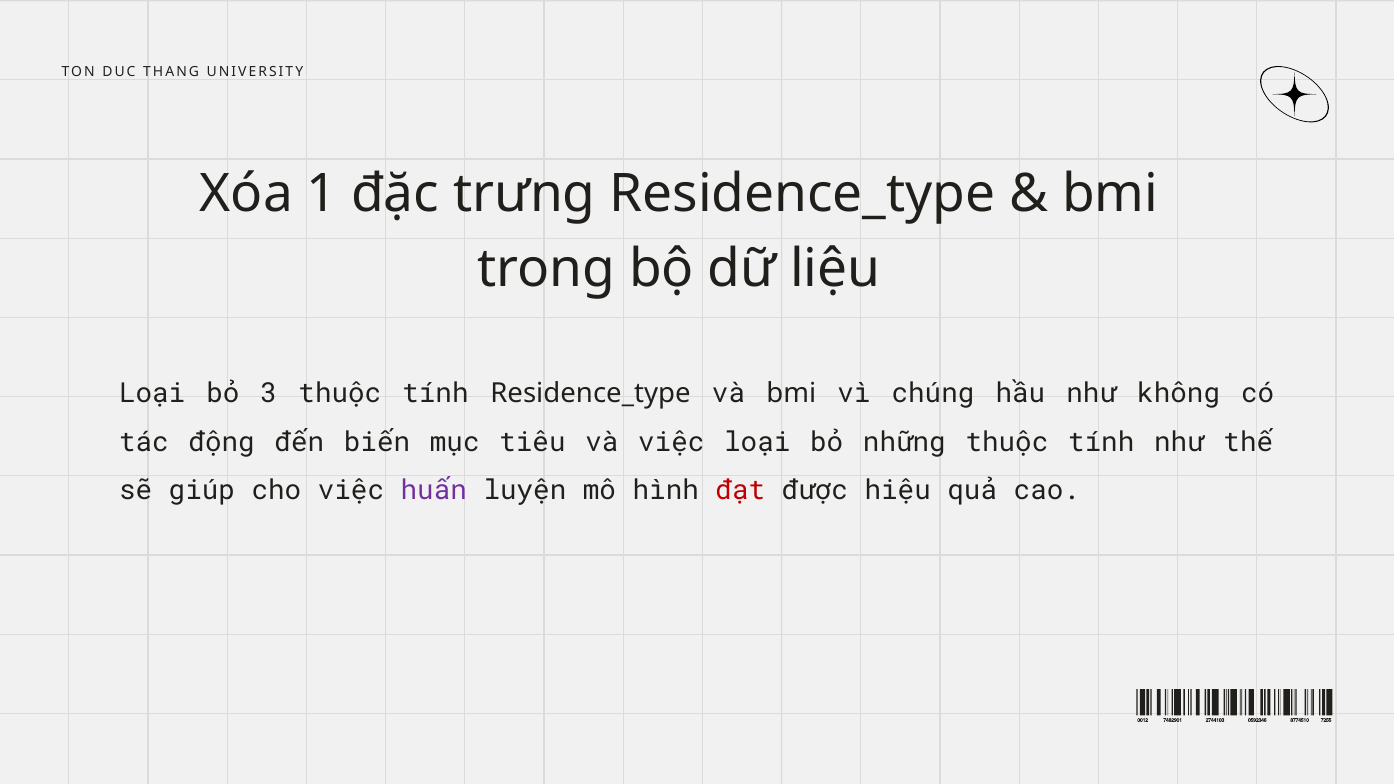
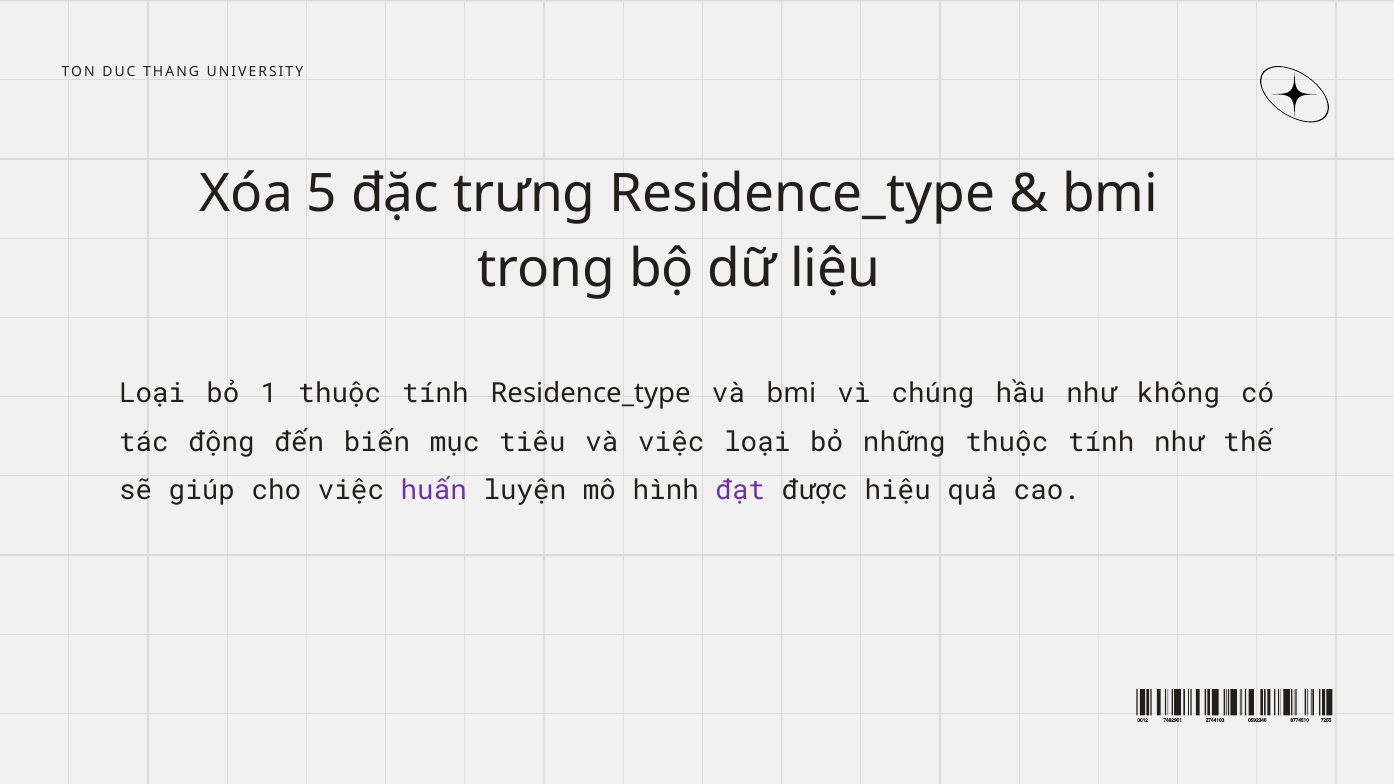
1: 1 -> 5
3: 3 -> 1
đạt colour: red -> purple
